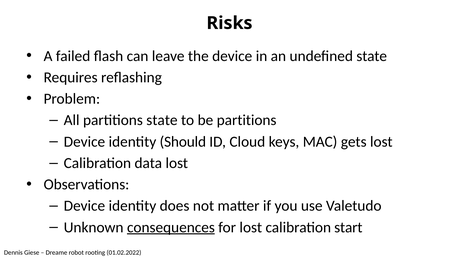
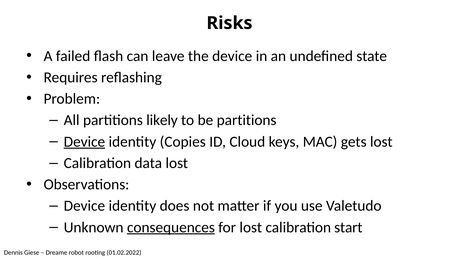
partitions state: state -> likely
Device at (84, 142) underline: none -> present
Should: Should -> Copies
